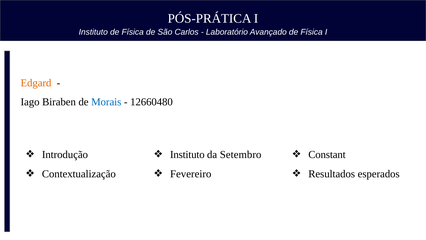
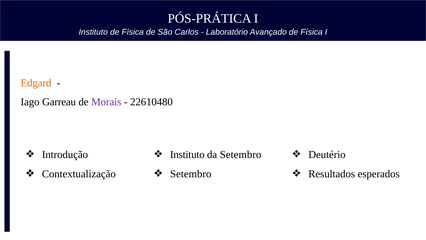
Biraben: Biraben -> Garreau
Morais colour: blue -> purple
12660480: 12660480 -> 22610480
Constant: Constant -> Deutério
Fevereiro at (191, 174): Fevereiro -> Setembro
